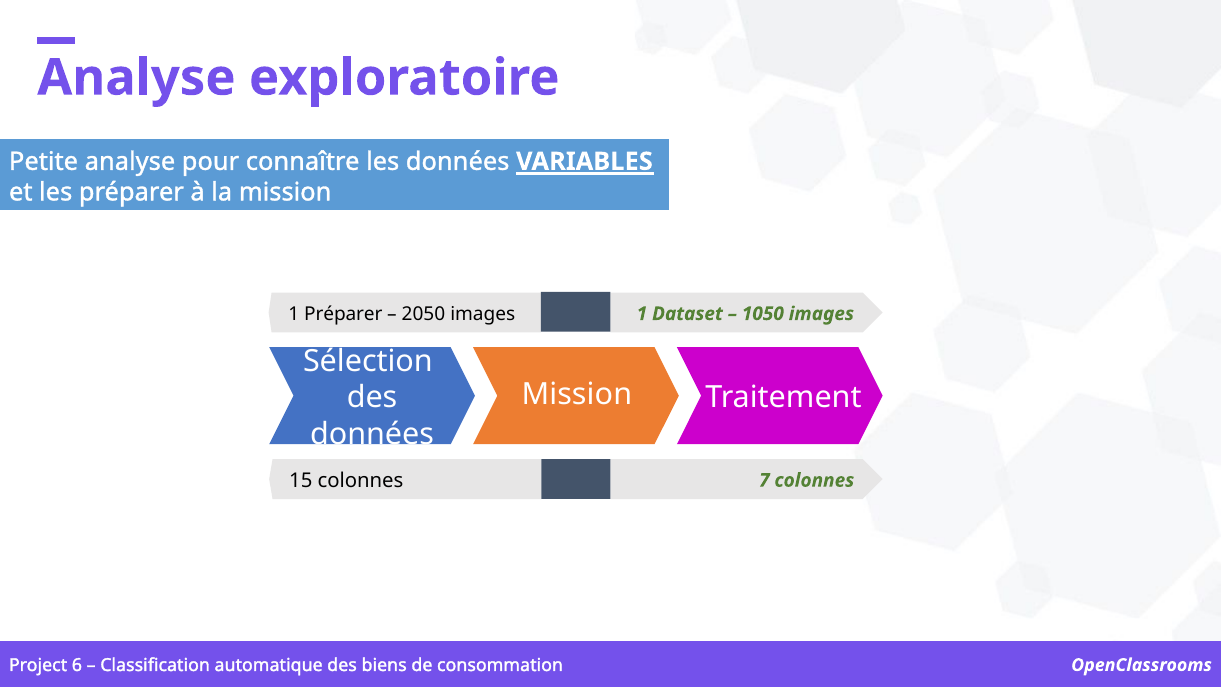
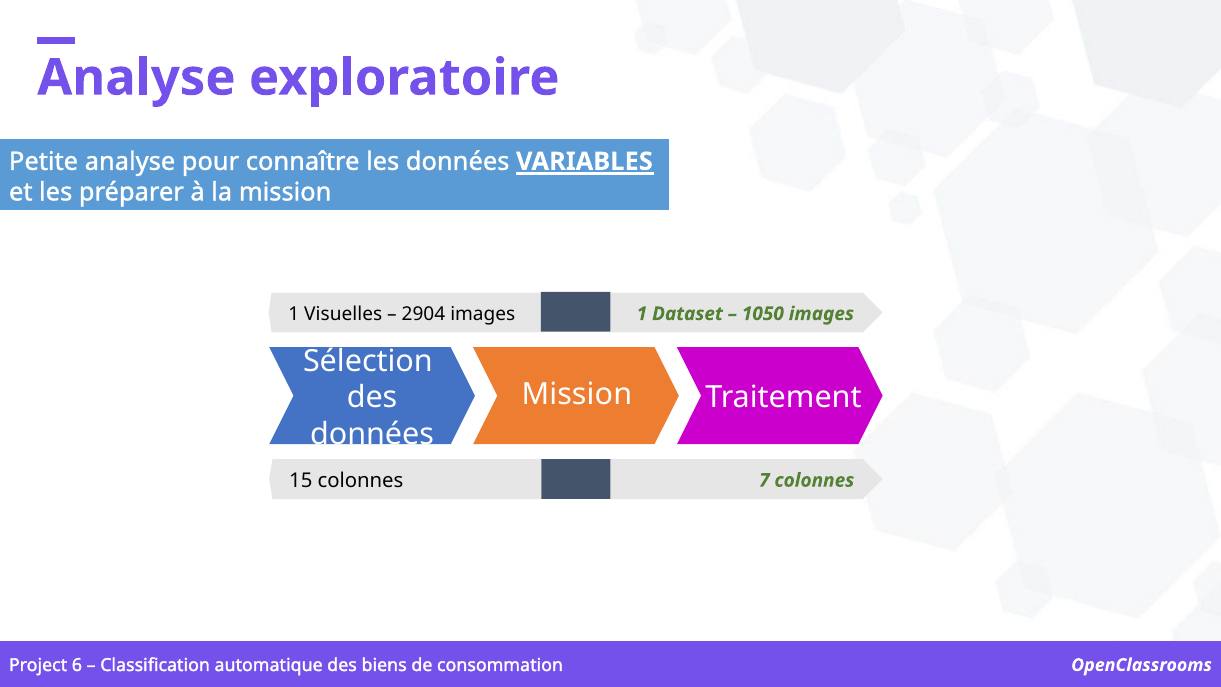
1 Préparer: Préparer -> Visuelles
2050: 2050 -> 2904
